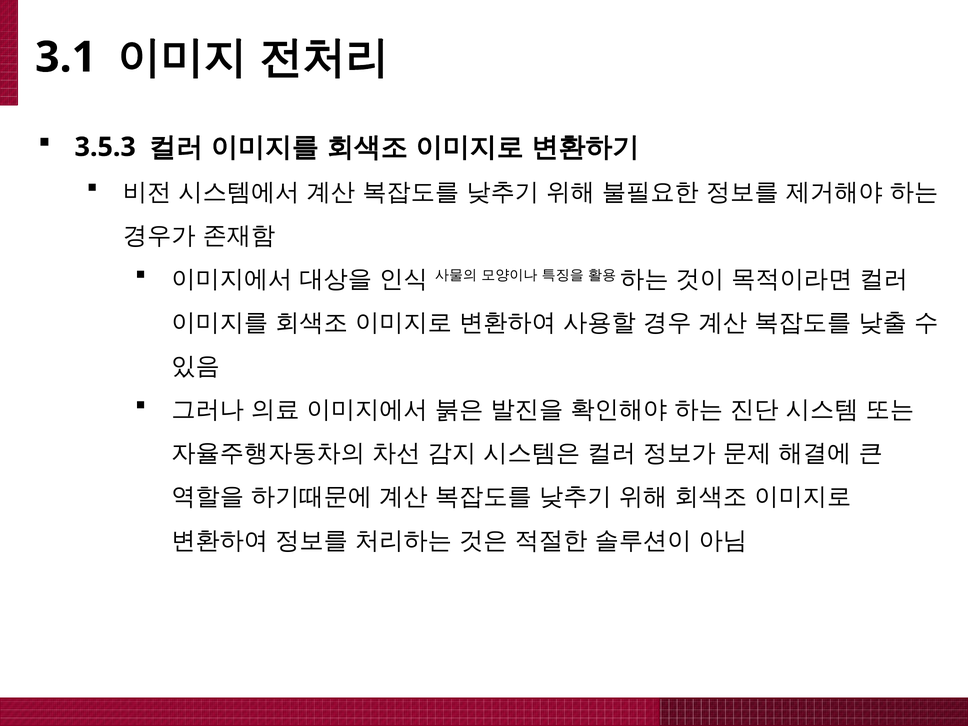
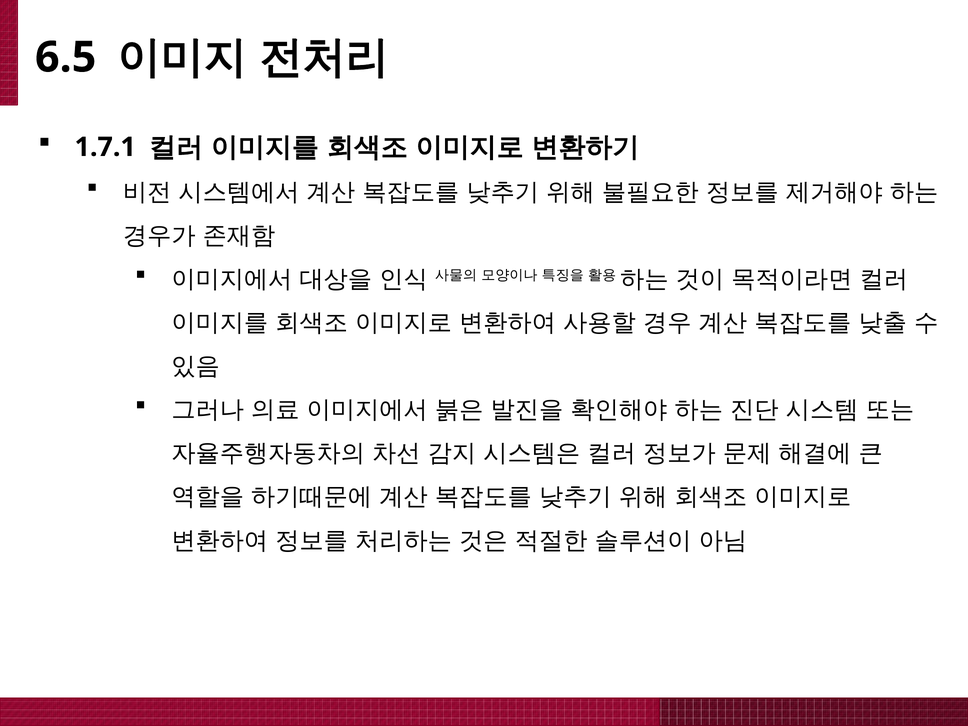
3.1: 3.1 -> 6.5
3.5.3: 3.5.3 -> 1.7.1
